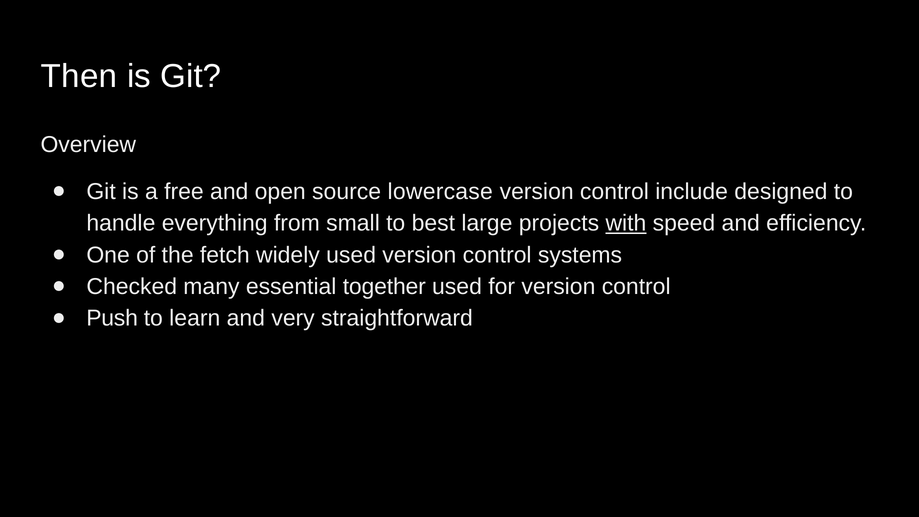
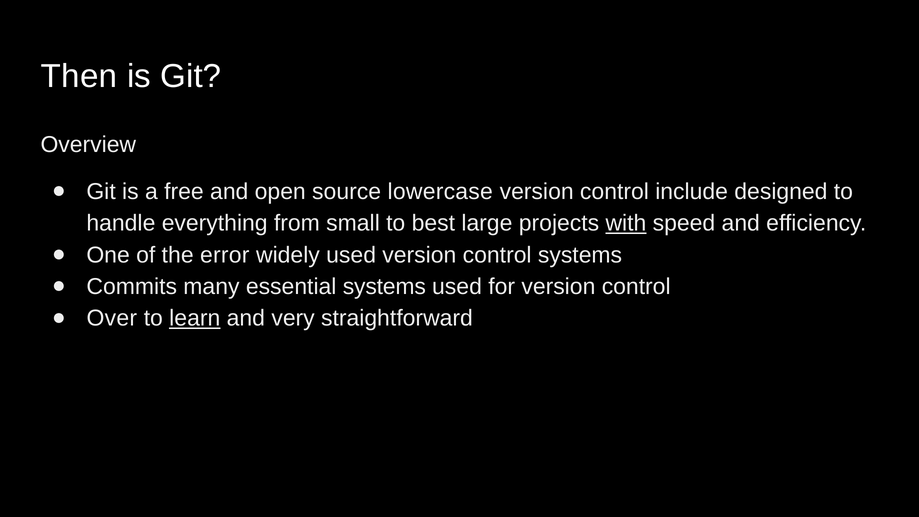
fetch: fetch -> error
Checked: Checked -> Commits
essential together: together -> systems
Push: Push -> Over
learn underline: none -> present
